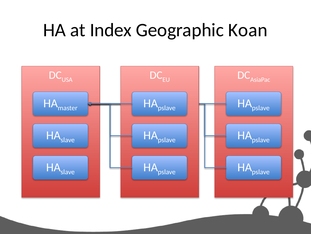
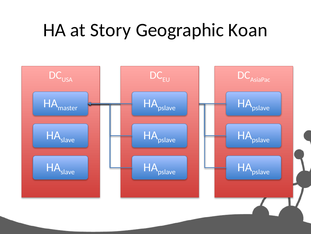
Index: Index -> Story
